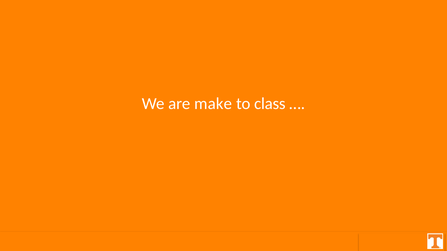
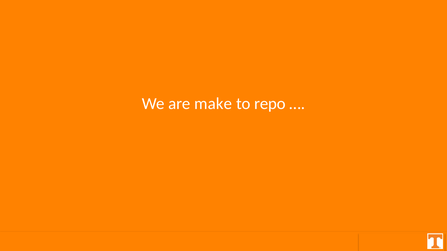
class: class -> repo
